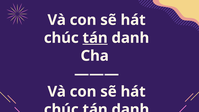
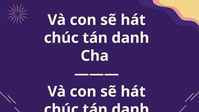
tán at (95, 38) underline: present -> none
